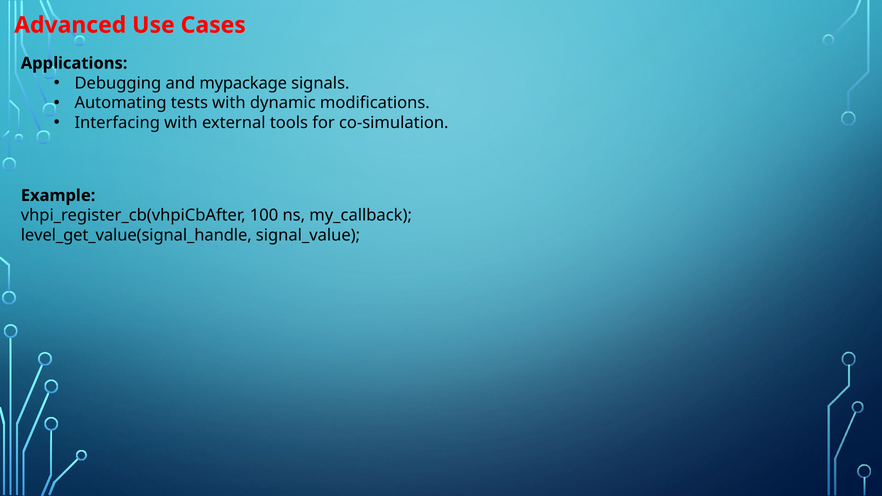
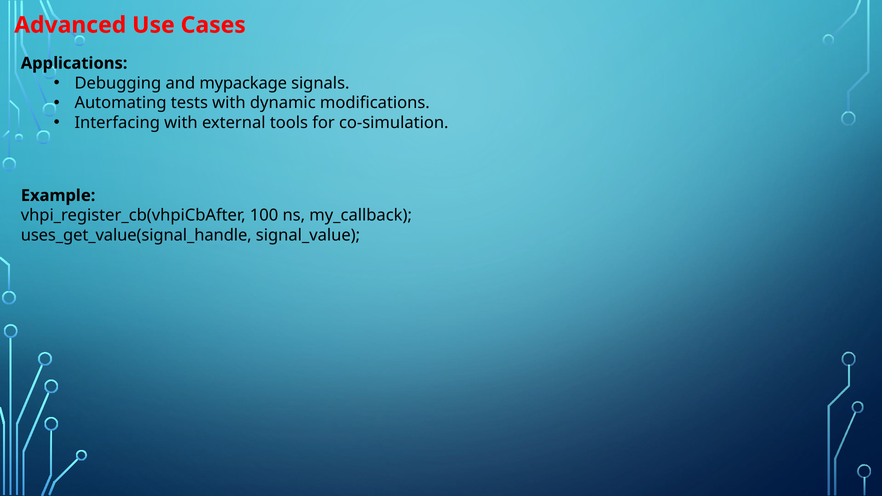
level_get_value(signal_handle: level_get_value(signal_handle -> uses_get_value(signal_handle
